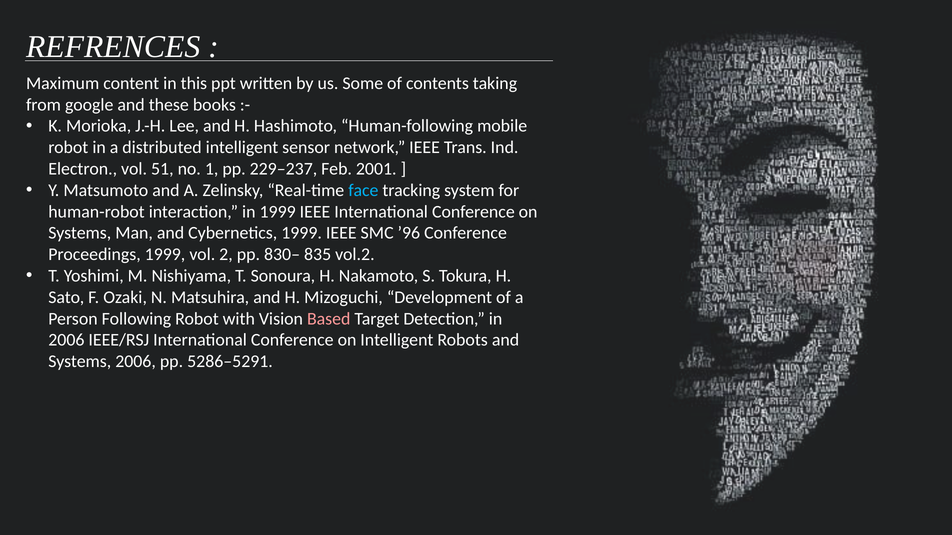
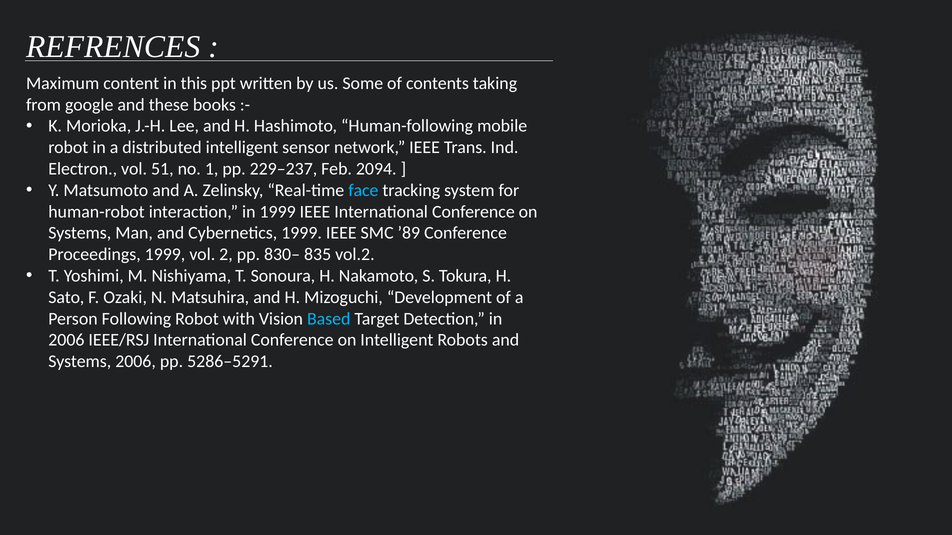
2001: 2001 -> 2094
’96: ’96 -> ’89
Based colour: pink -> light blue
